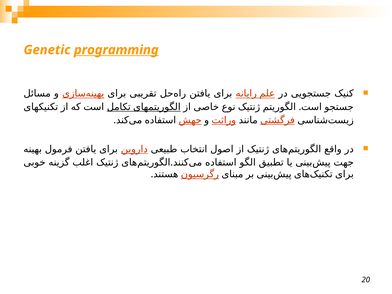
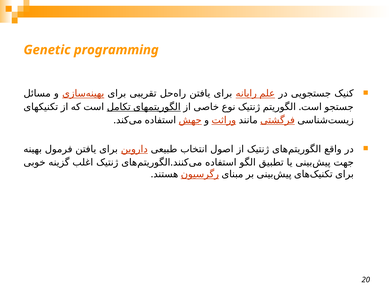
programming underline: present -> none
